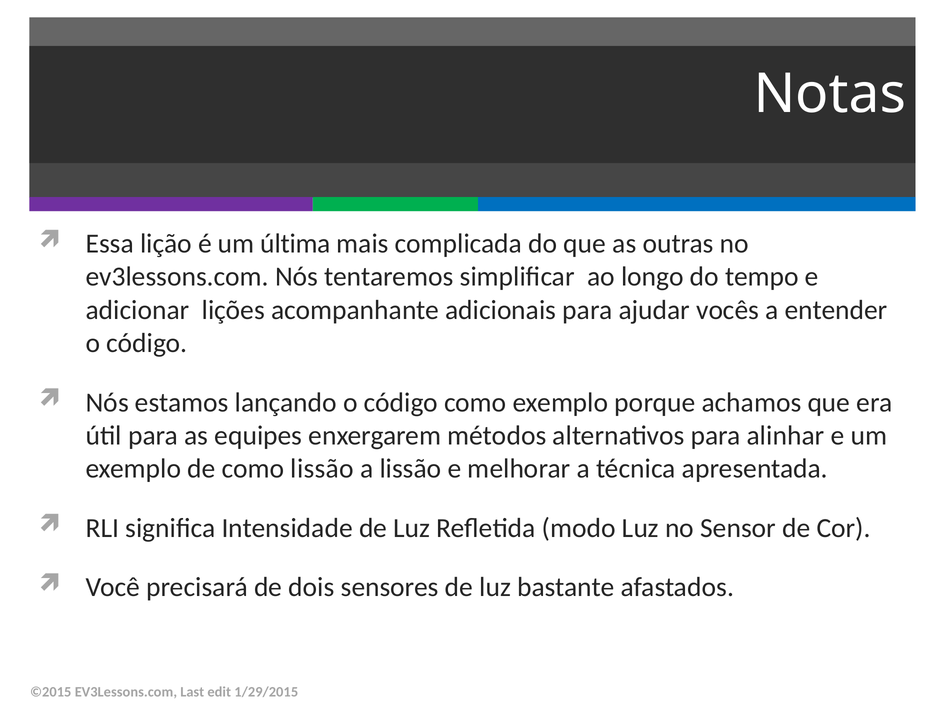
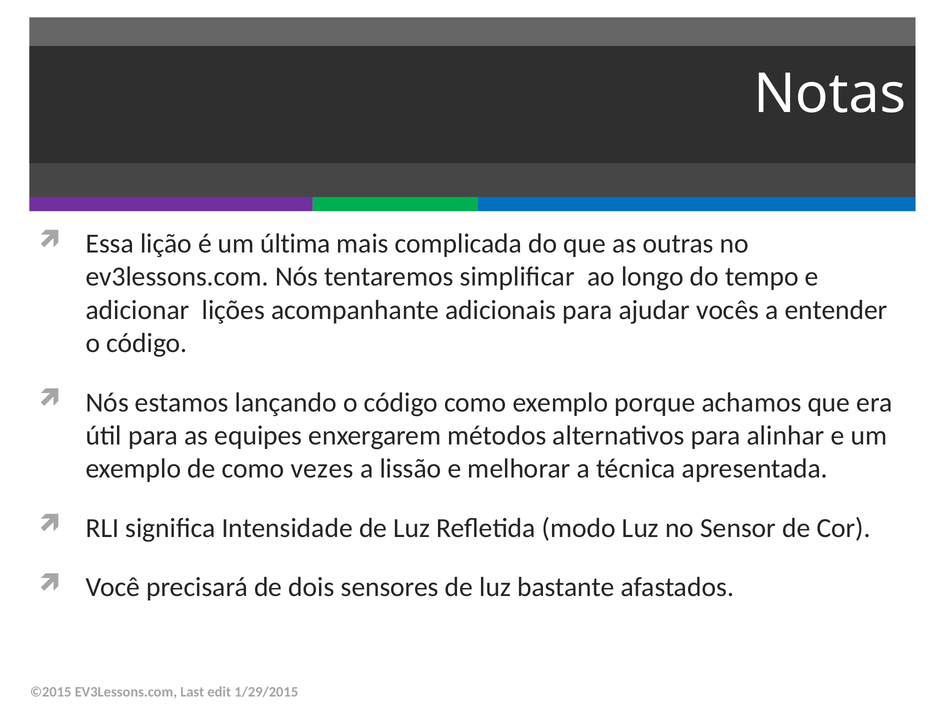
como lissão: lissão -> vezes
